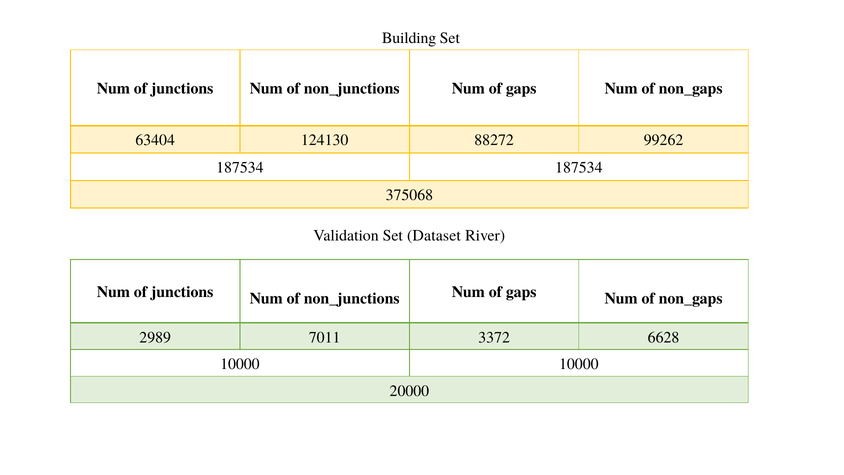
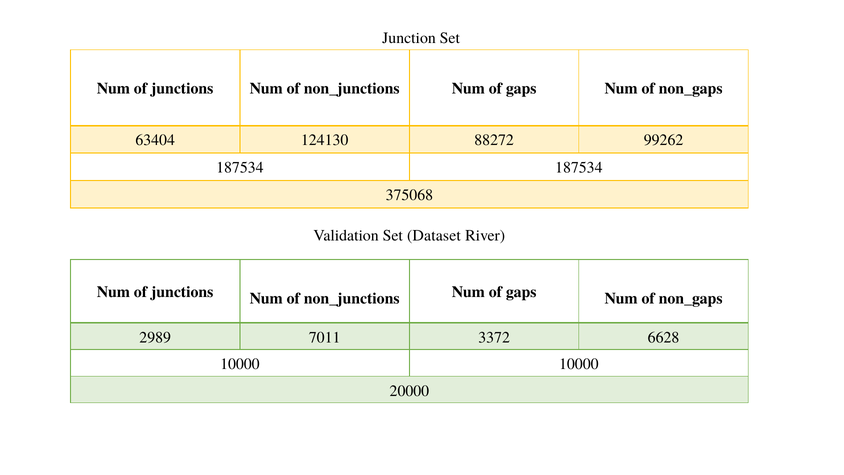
Building: Building -> Junction
